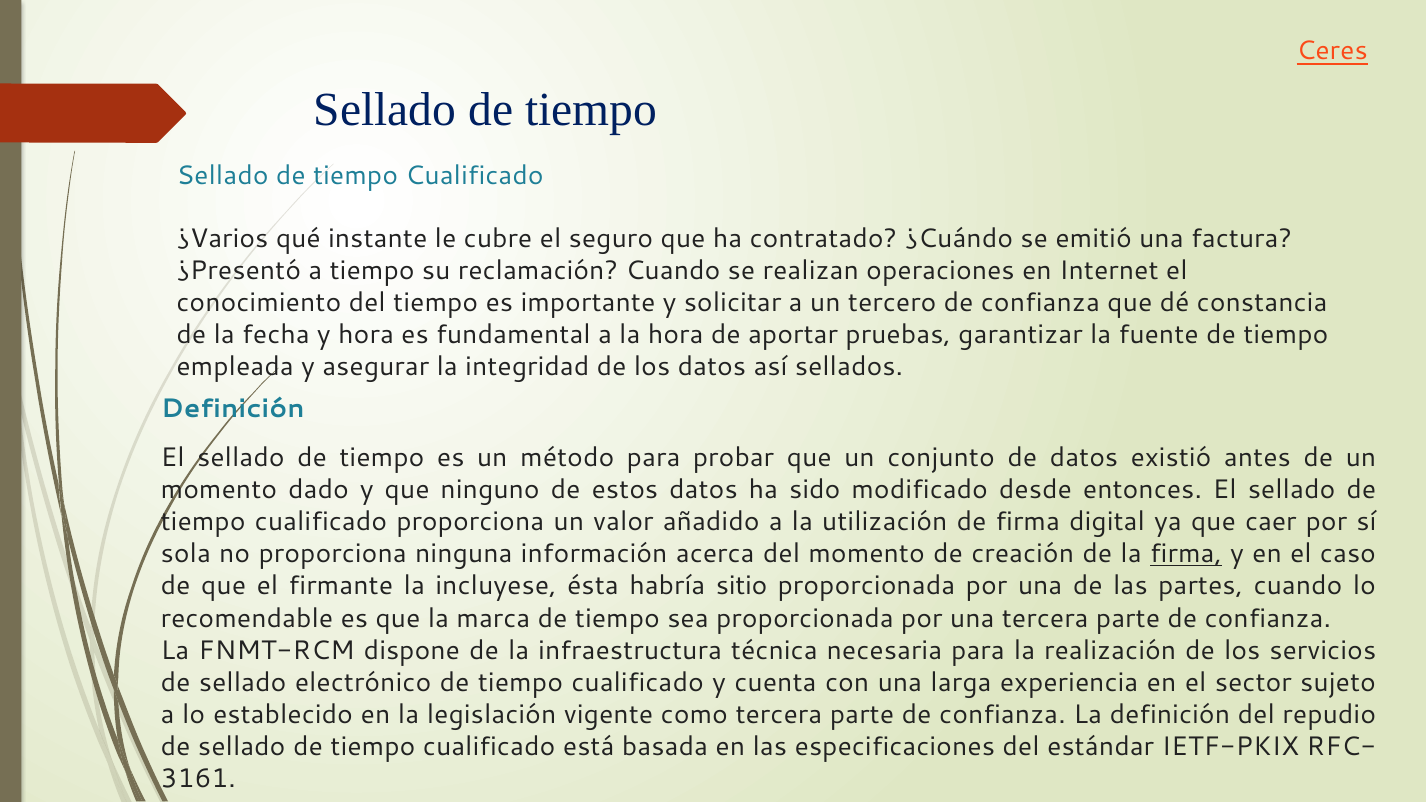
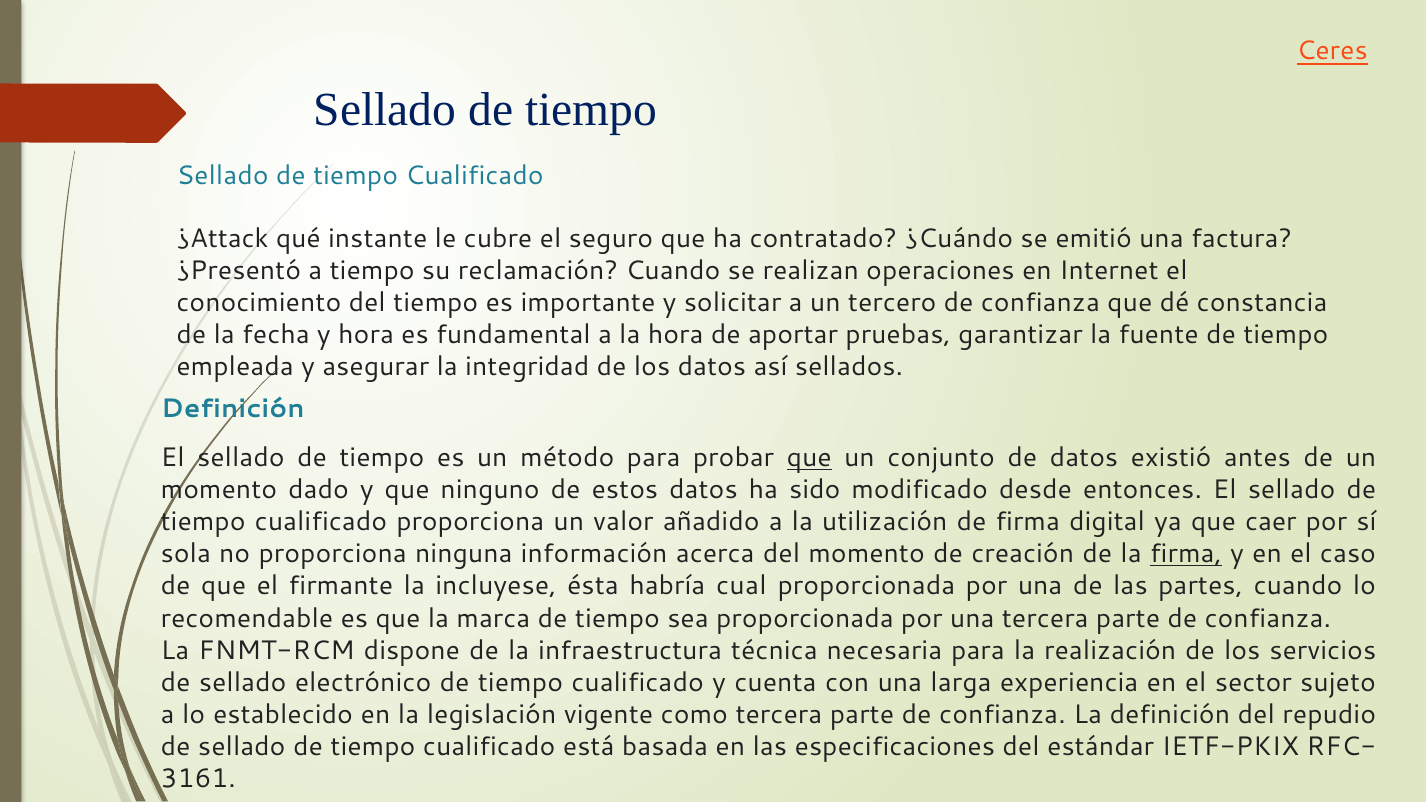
¿Varios: ¿Varios -> ¿Attack
que at (809, 458) underline: none -> present
sitio: sitio -> cual
